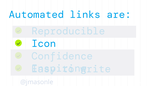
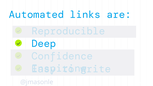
Icon: Icon -> Deep
